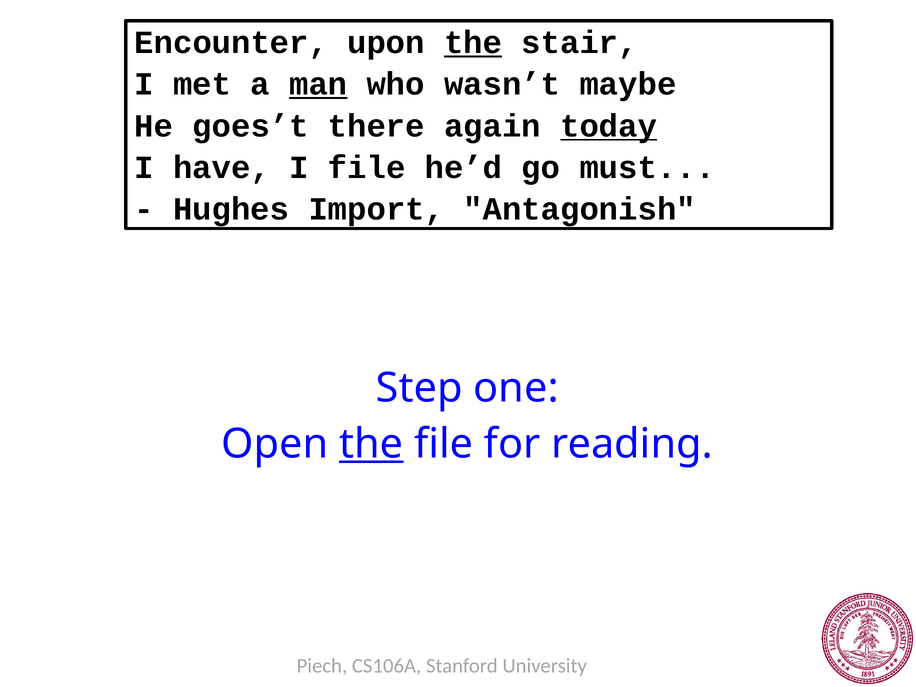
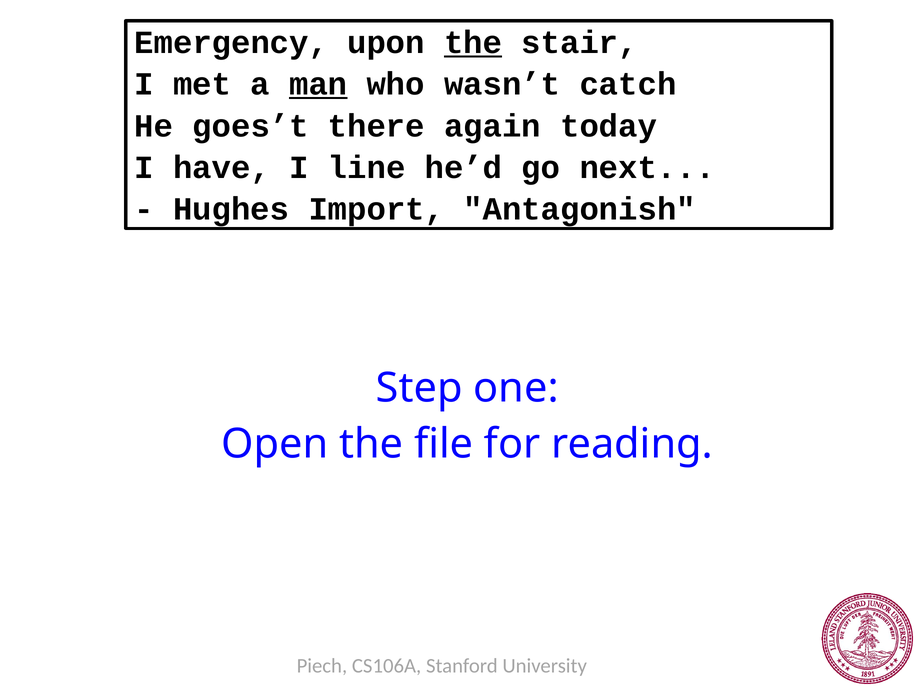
Encounter: Encounter -> Emergency
maybe: maybe -> catch
today underline: present -> none
I file: file -> line
must: must -> next
the at (371, 444) underline: present -> none
